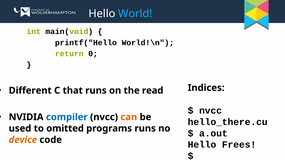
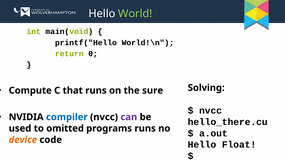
World colour: light blue -> light green
Indices: Indices -> Solving
Different: Different -> Compute
read: read -> sure
can colour: orange -> purple
Frees: Frees -> Float
